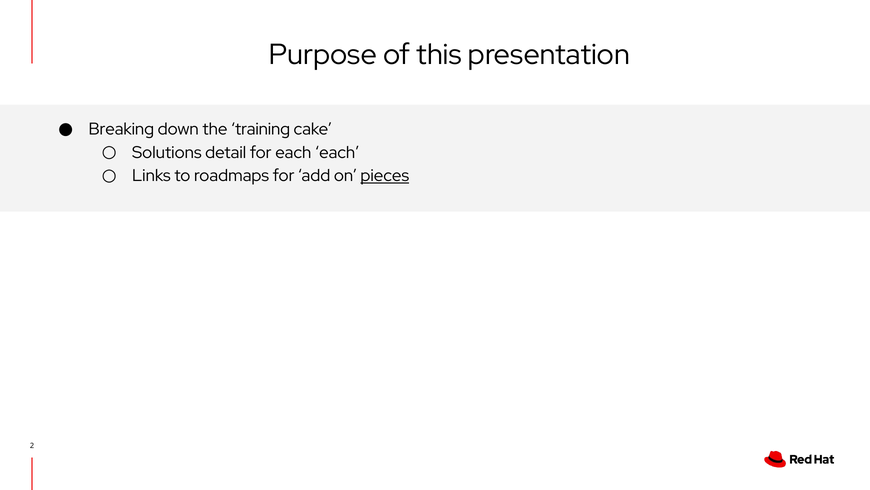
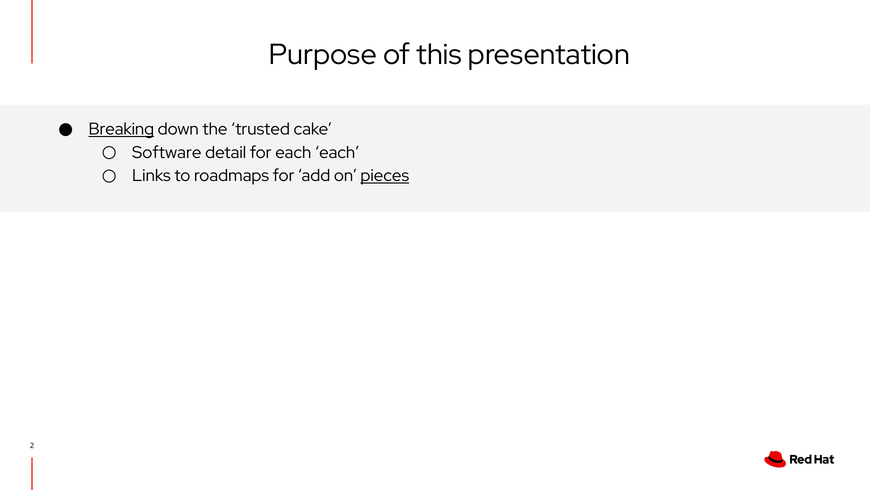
Breaking underline: none -> present
training: training -> trusted
Solutions: Solutions -> Software
